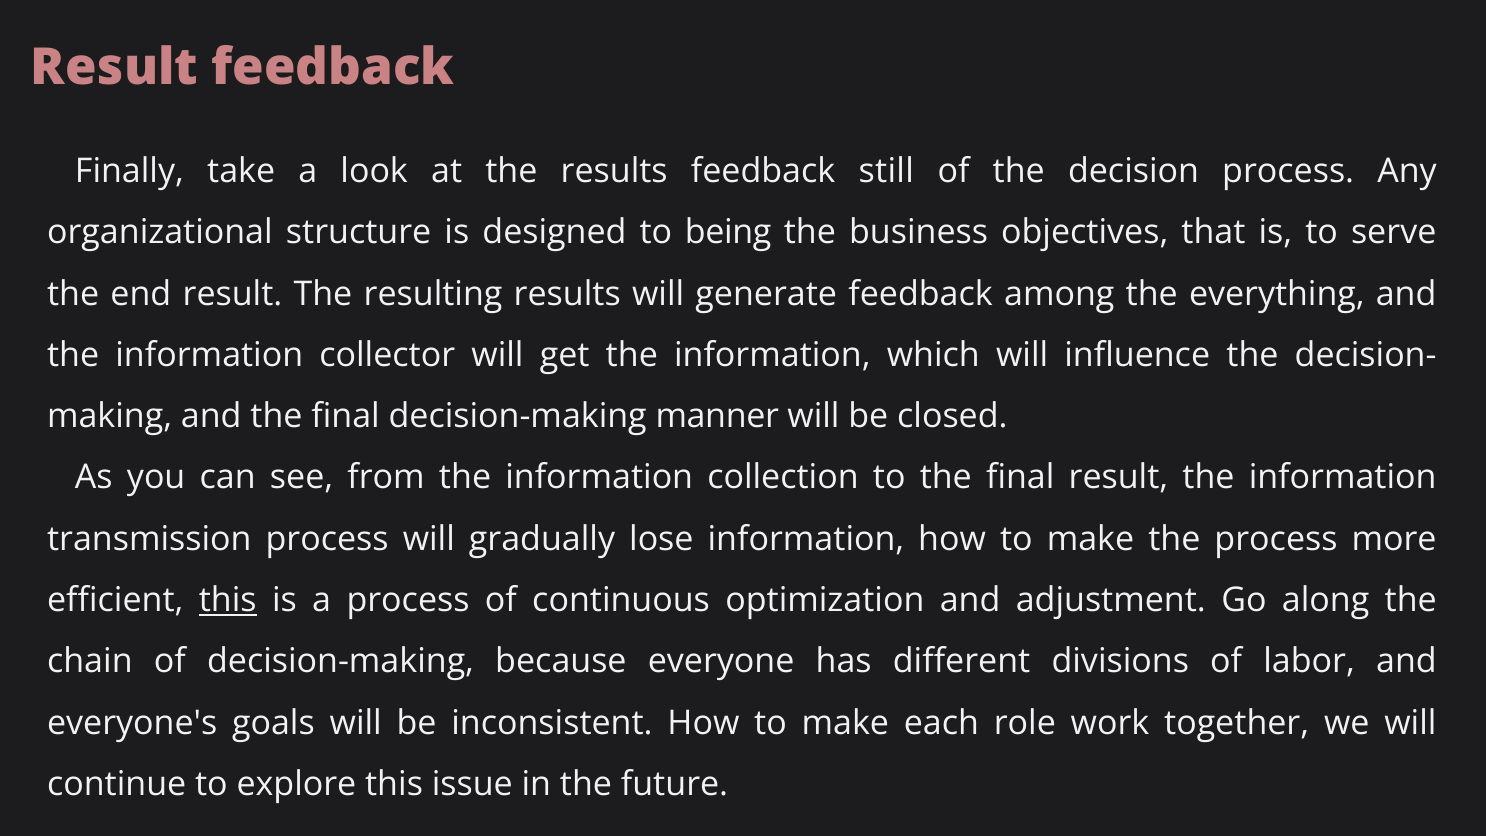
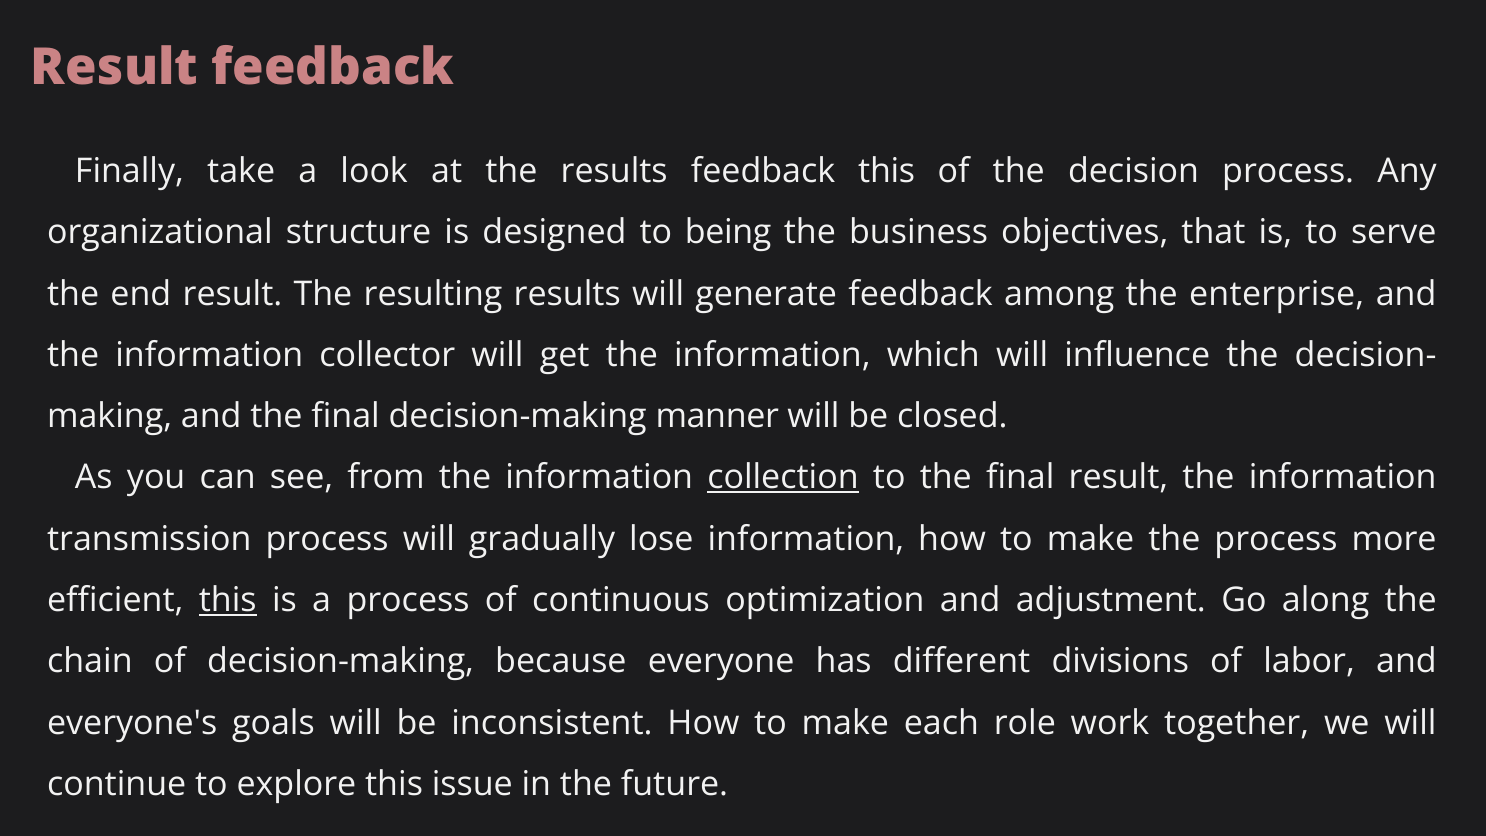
feedback still: still -> this
everything: everything -> enterprise
collection underline: none -> present
